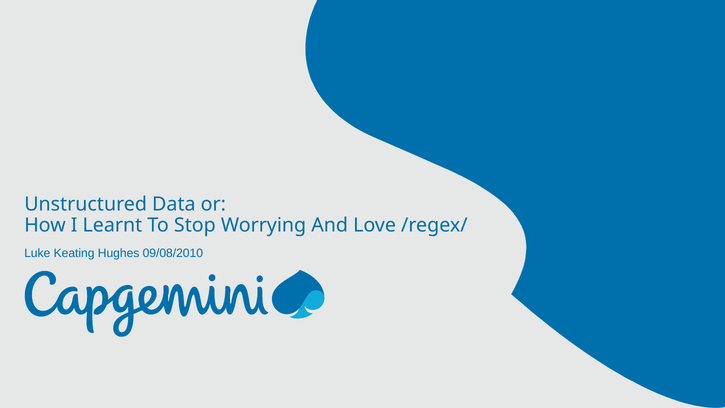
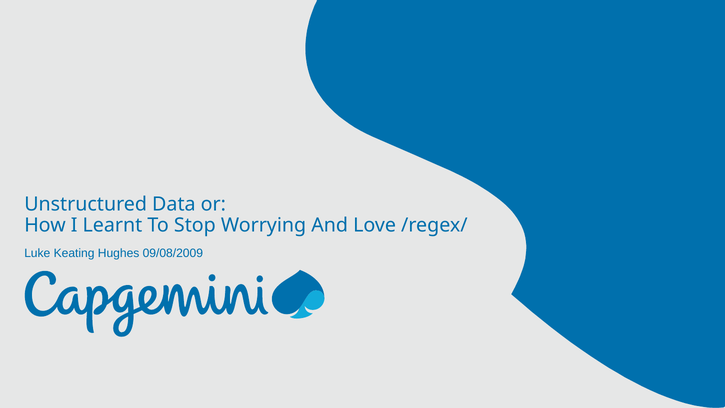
09/08/2010: 09/08/2010 -> 09/08/2009
